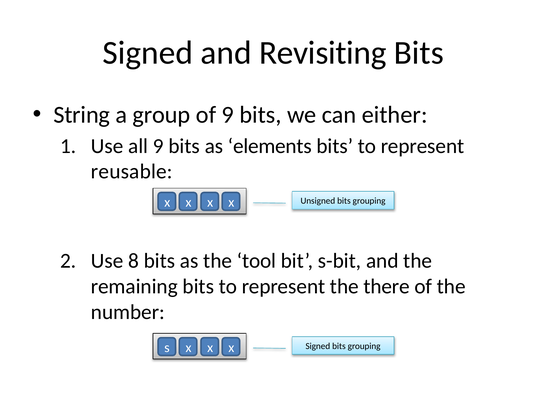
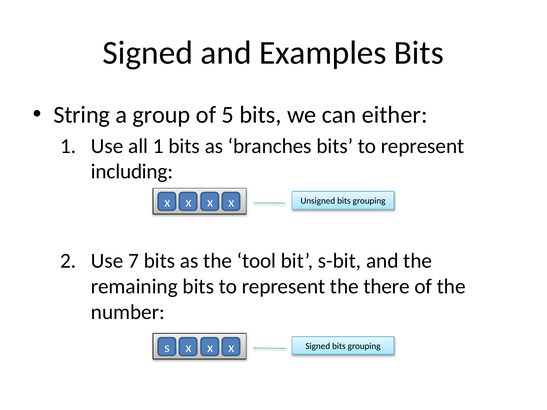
Revisiting: Revisiting -> Examples
of 9: 9 -> 5
all 9: 9 -> 1
elements: elements -> branches
reusable: reusable -> including
8: 8 -> 7
